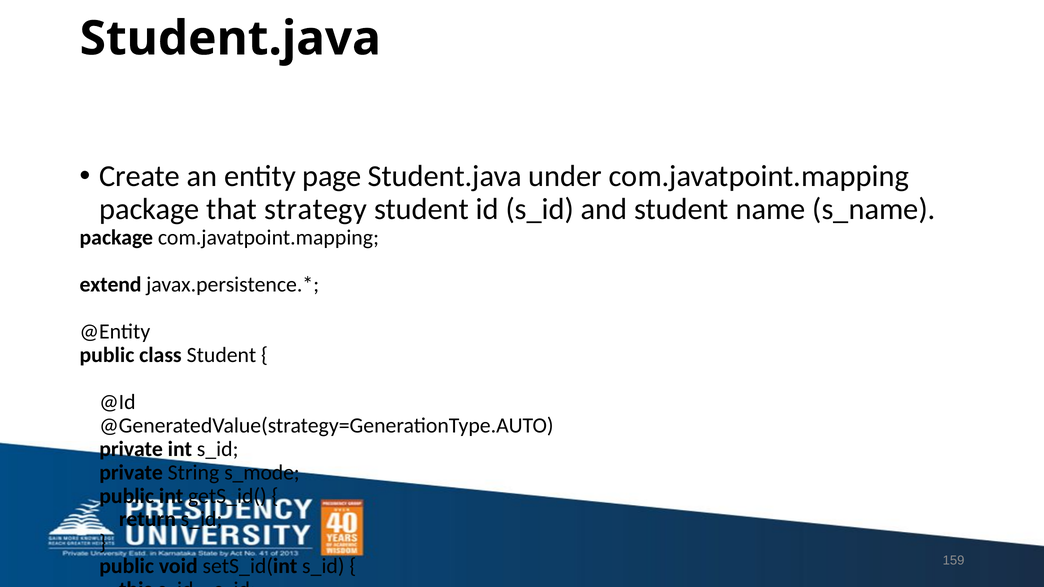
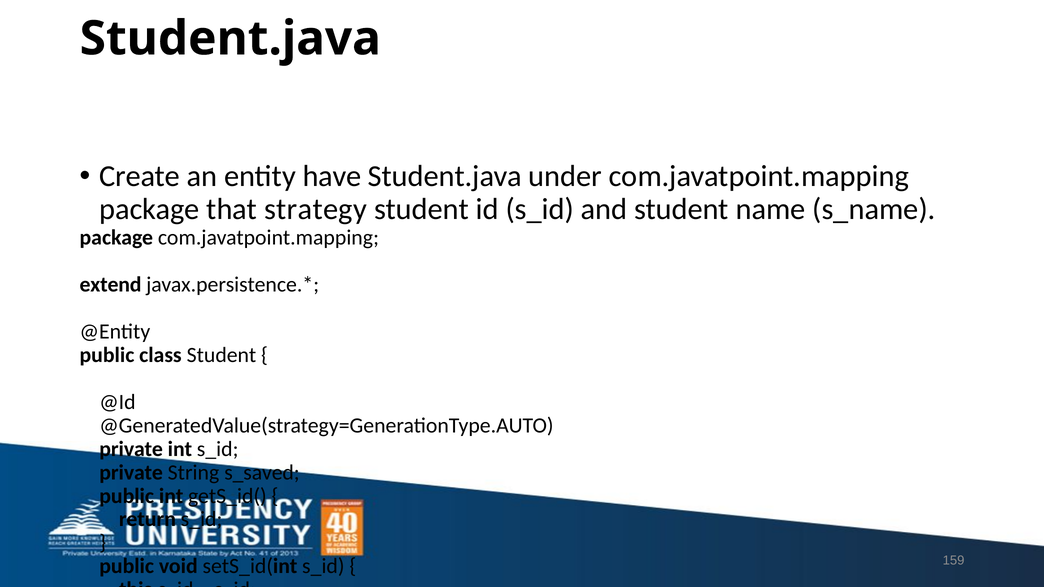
page: page -> have
s_mode: s_mode -> s_saved
